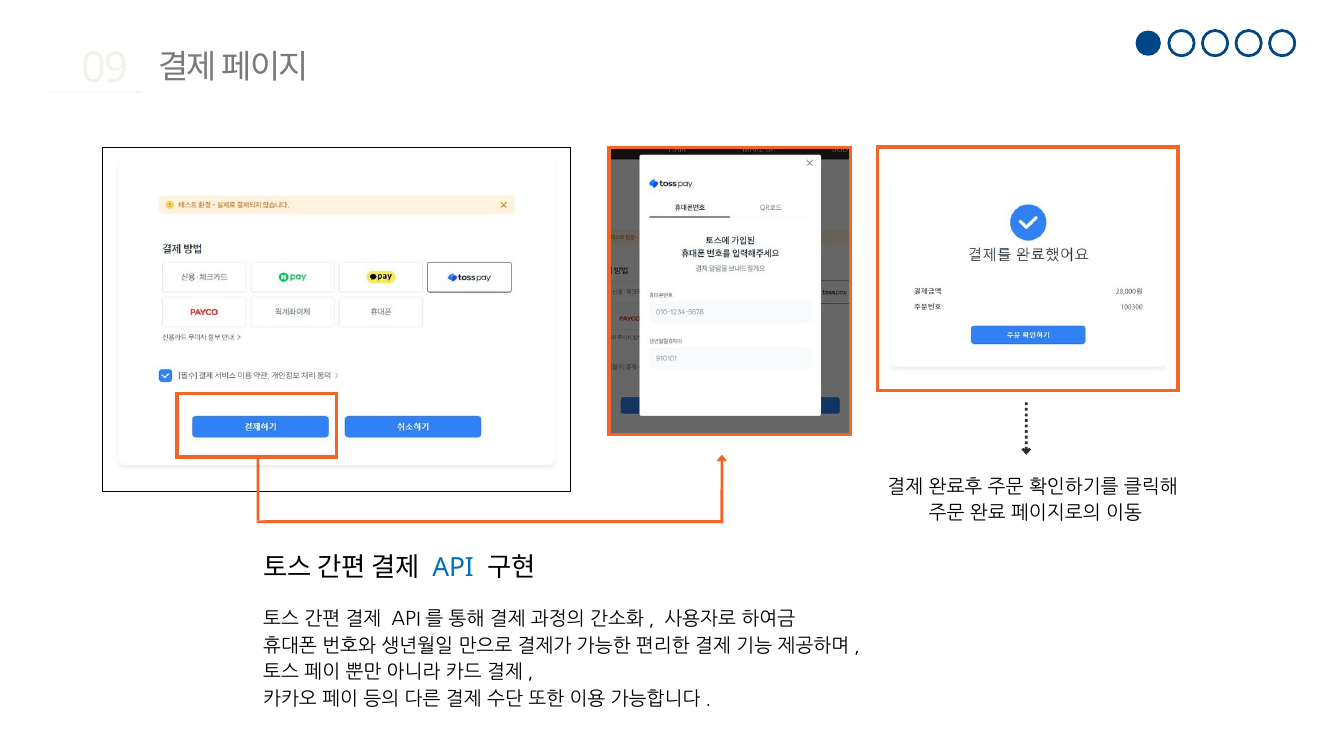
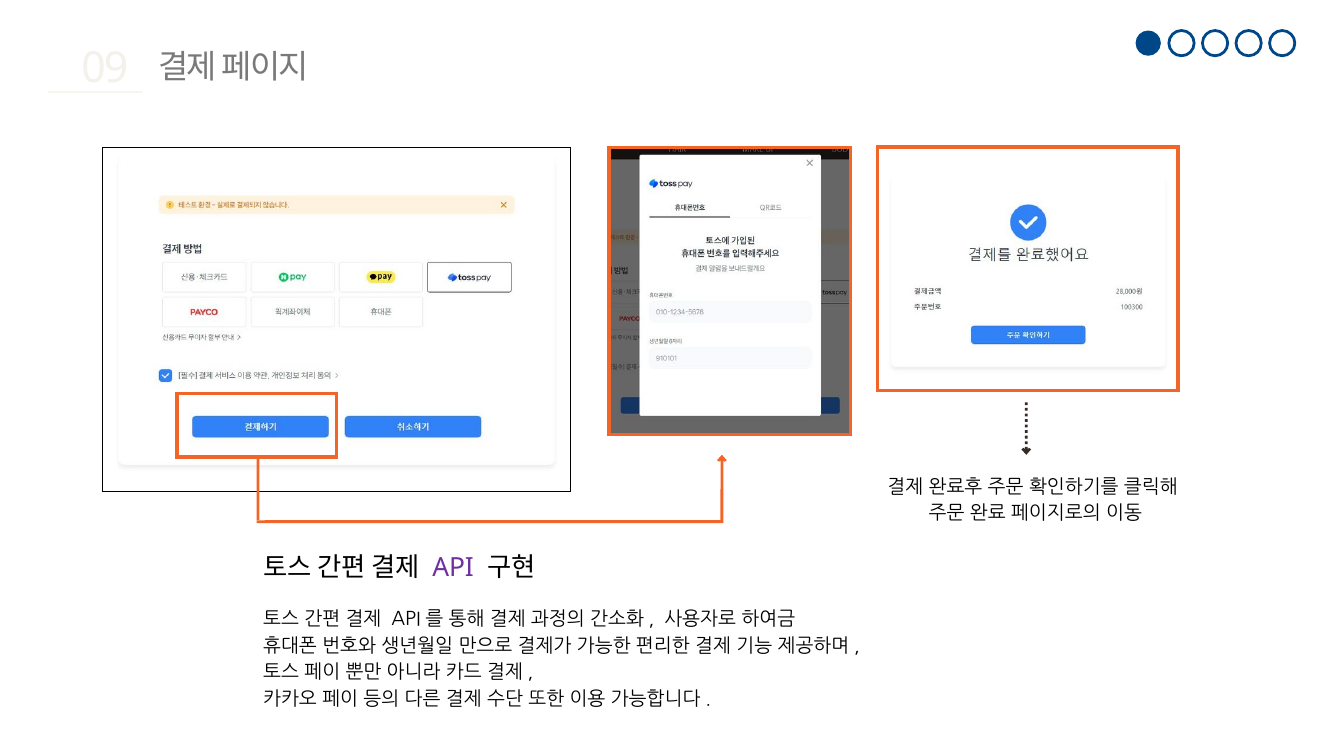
API colour: blue -> purple
